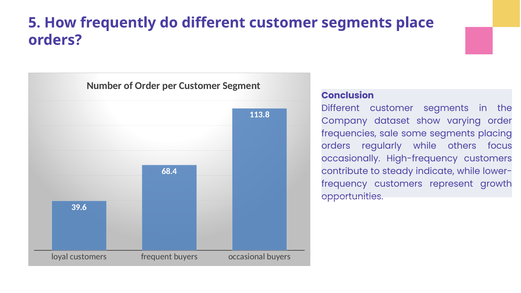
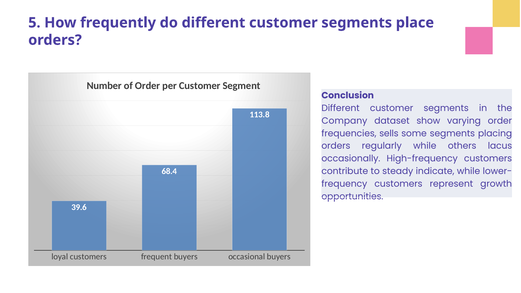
sale: sale -> sells
focus: focus -> lacus
